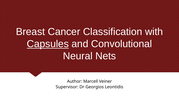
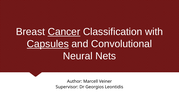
Cancer underline: none -> present
